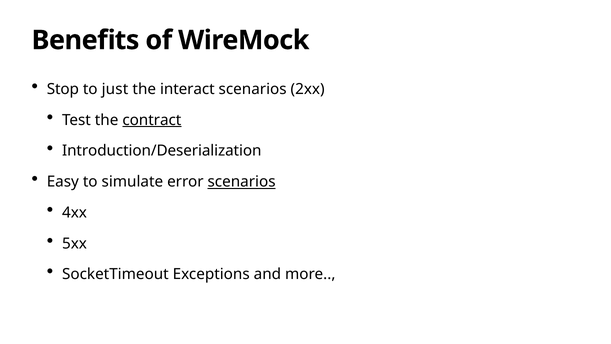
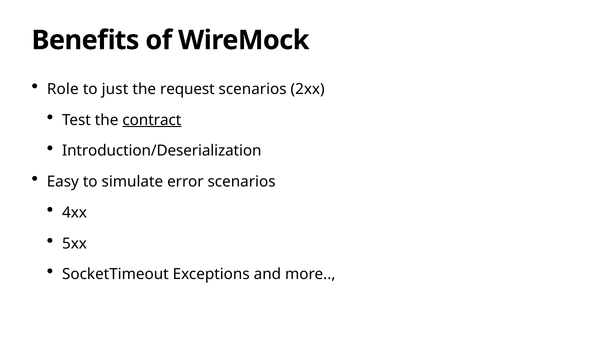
Stop: Stop -> Role
interact: interact -> request
scenarios at (242, 182) underline: present -> none
